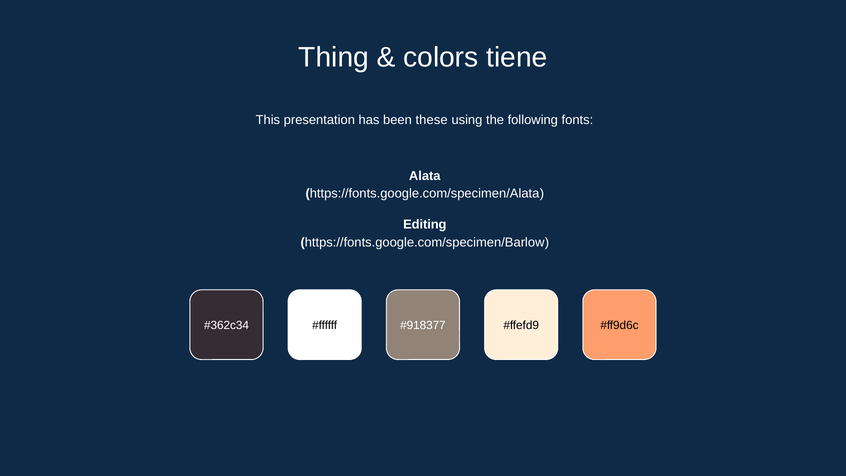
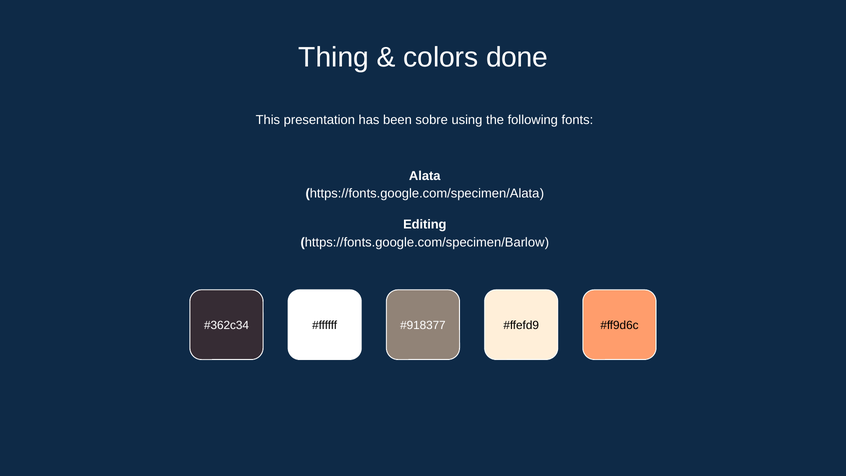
tiene: tiene -> done
these: these -> sobre
